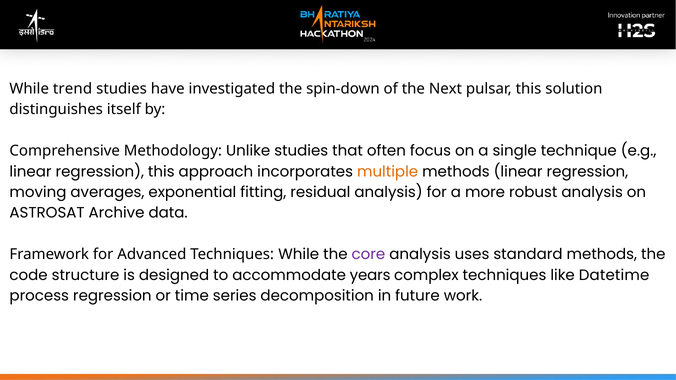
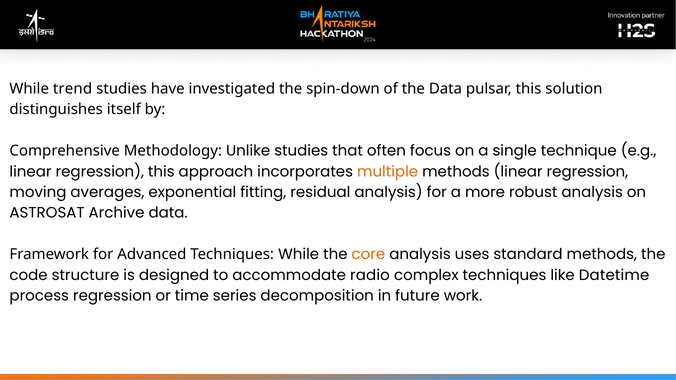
the Next: Next -> Data
core colour: purple -> orange
years: years -> radio
